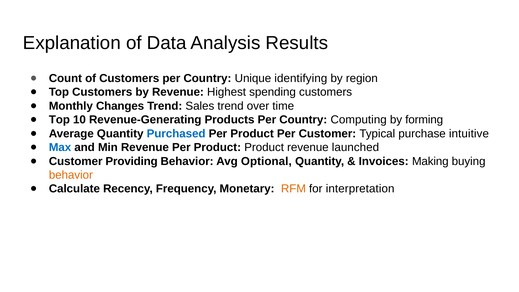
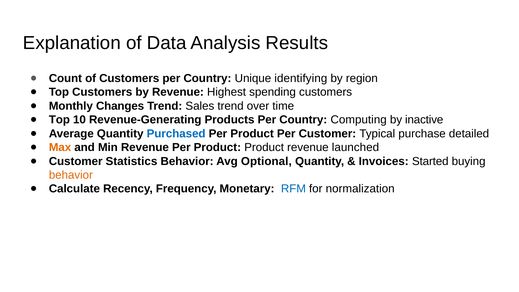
forming: forming -> inactive
intuitive: intuitive -> detailed
Max colour: blue -> orange
Providing: Providing -> Statistics
Making: Making -> Started
RFM colour: orange -> blue
interpretation: interpretation -> normalization
